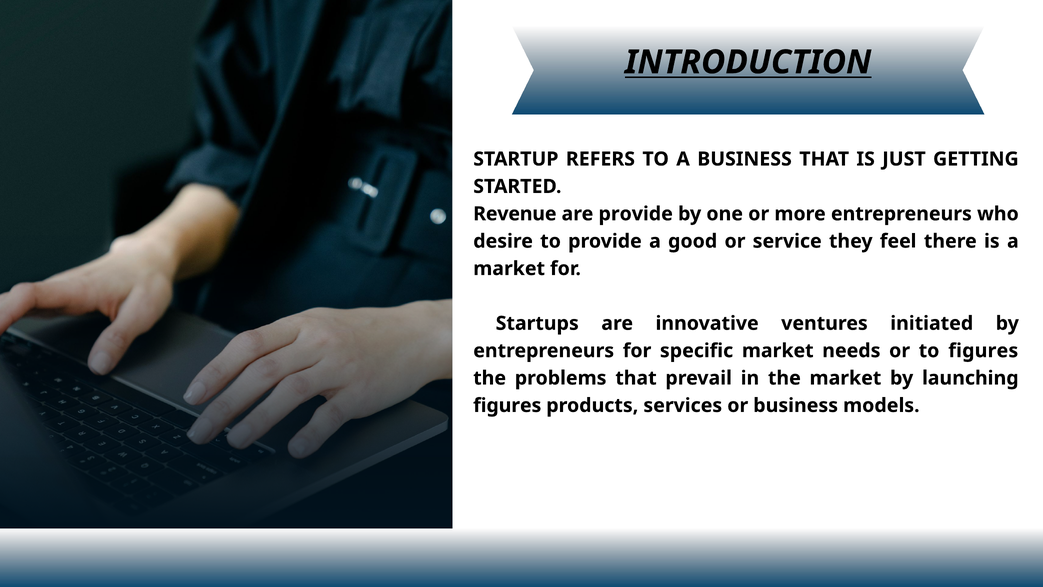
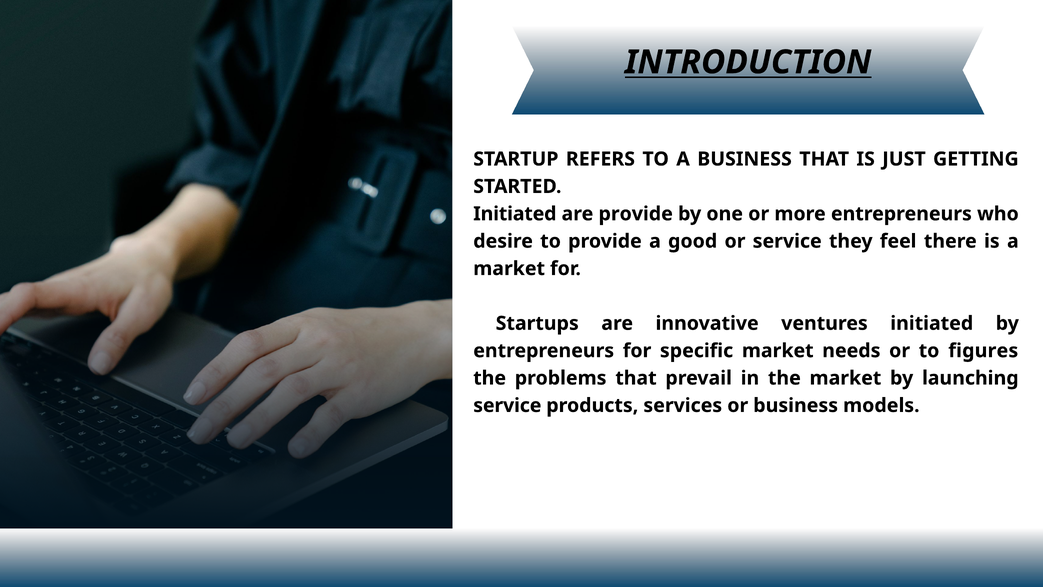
Revenue at (515, 214): Revenue -> Initiated
figures at (507, 405): figures -> service
